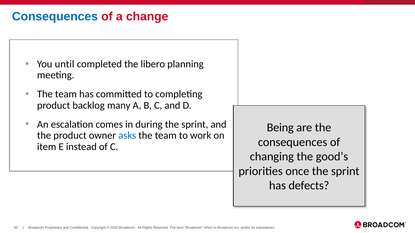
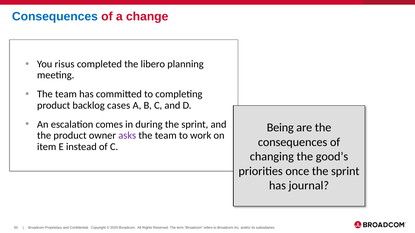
until: until -> risus
many: many -> cases
asks colour: blue -> purple
defects: defects -> journal
